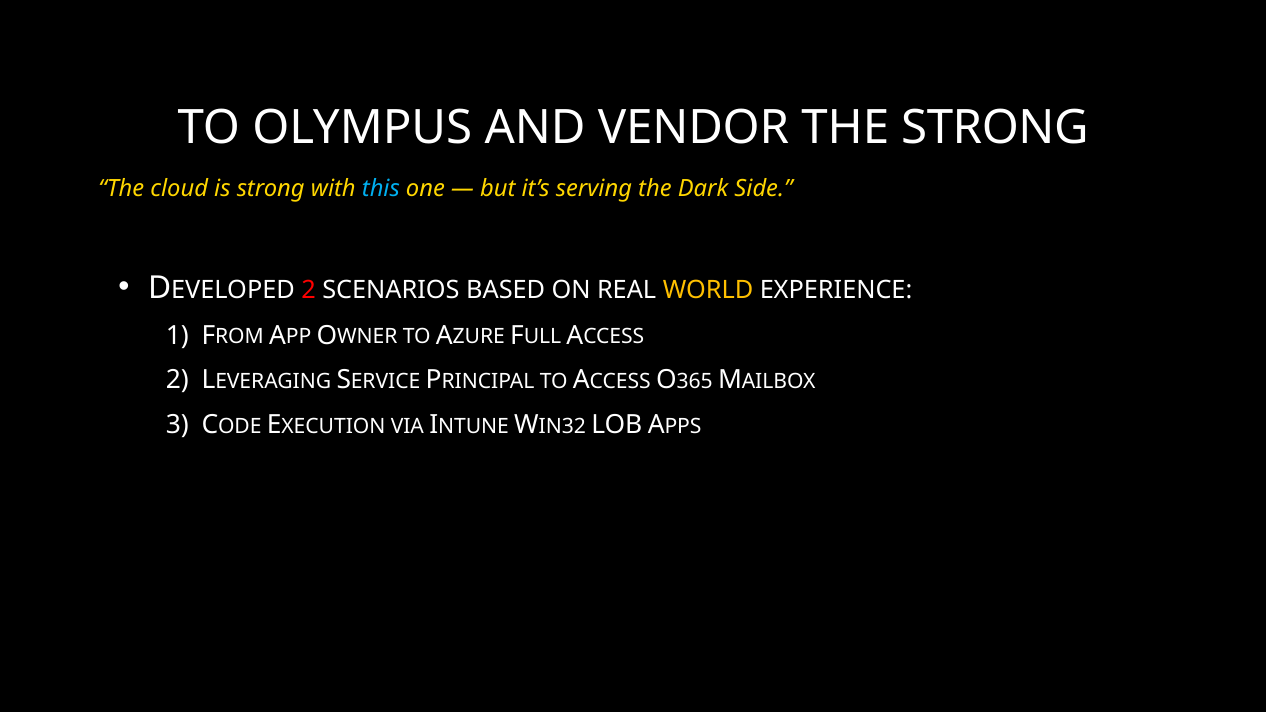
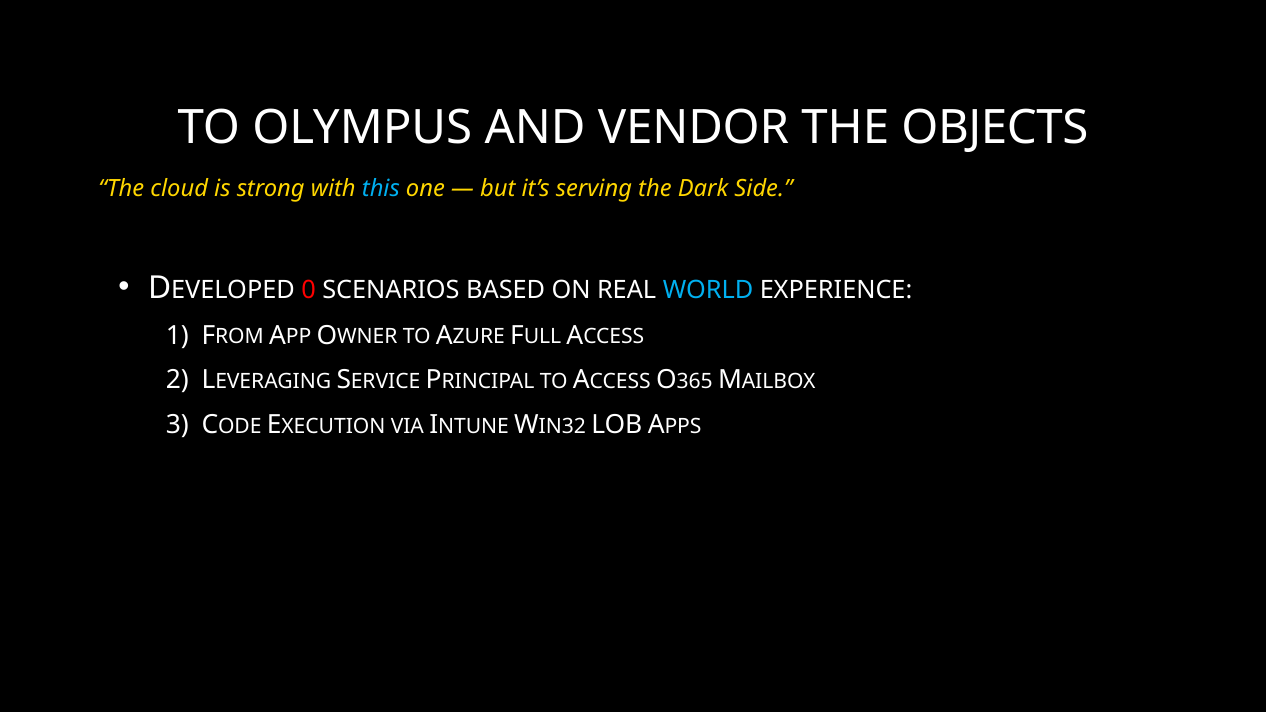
THE STRONG: STRONG -> OBJECTS
2 at (309, 290): 2 -> 0
WORLD colour: yellow -> light blue
